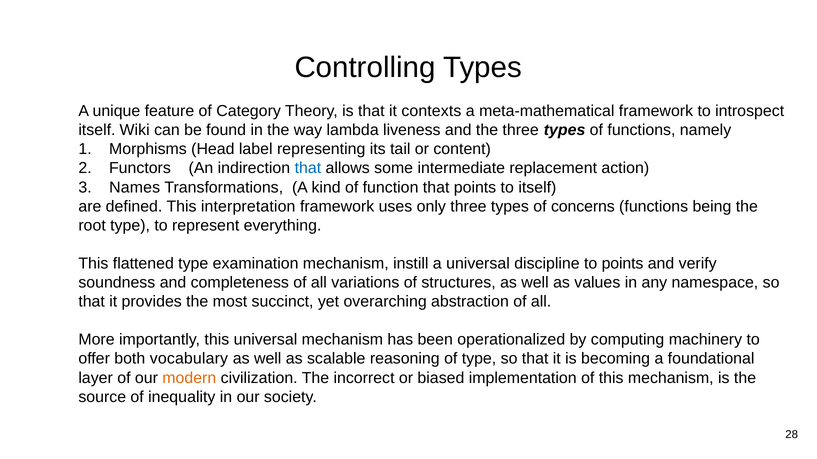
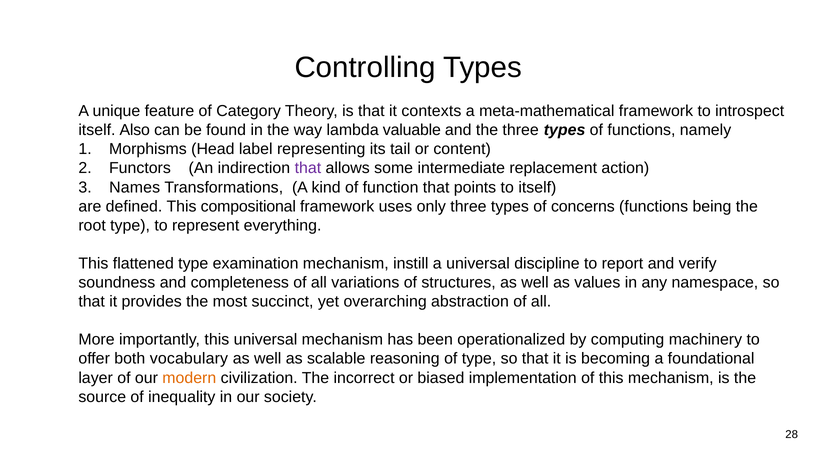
Wiki: Wiki -> Also
liveness: liveness -> valuable
that at (308, 168) colour: blue -> purple
interpretation: interpretation -> compositional
to points: points -> report
